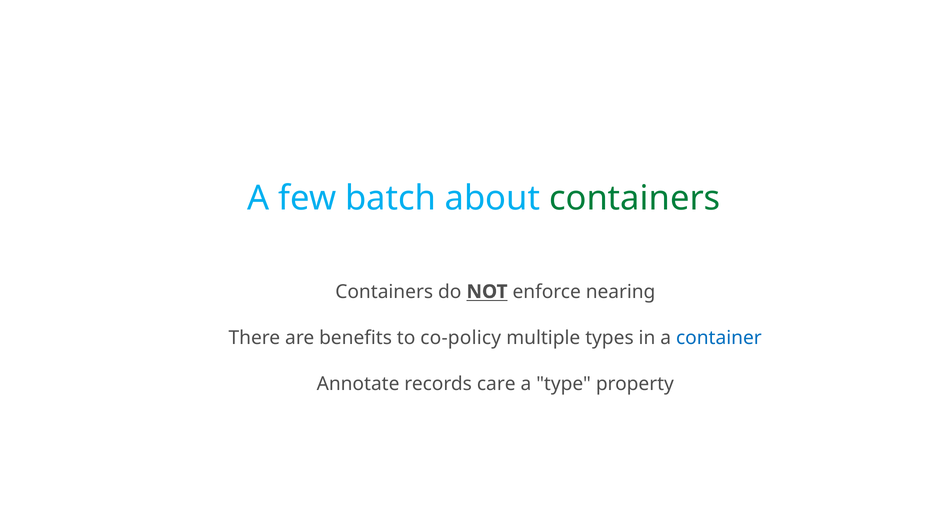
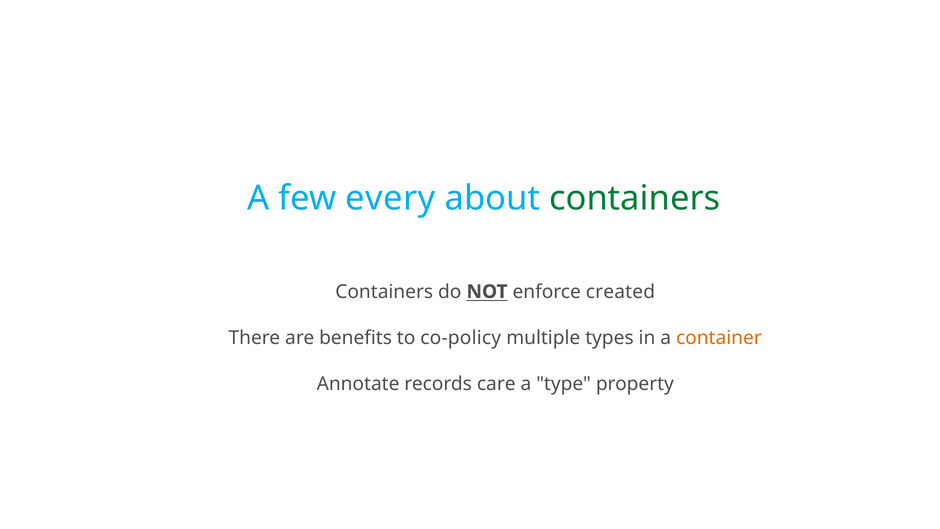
batch: batch -> every
nearing: nearing -> created
container colour: blue -> orange
